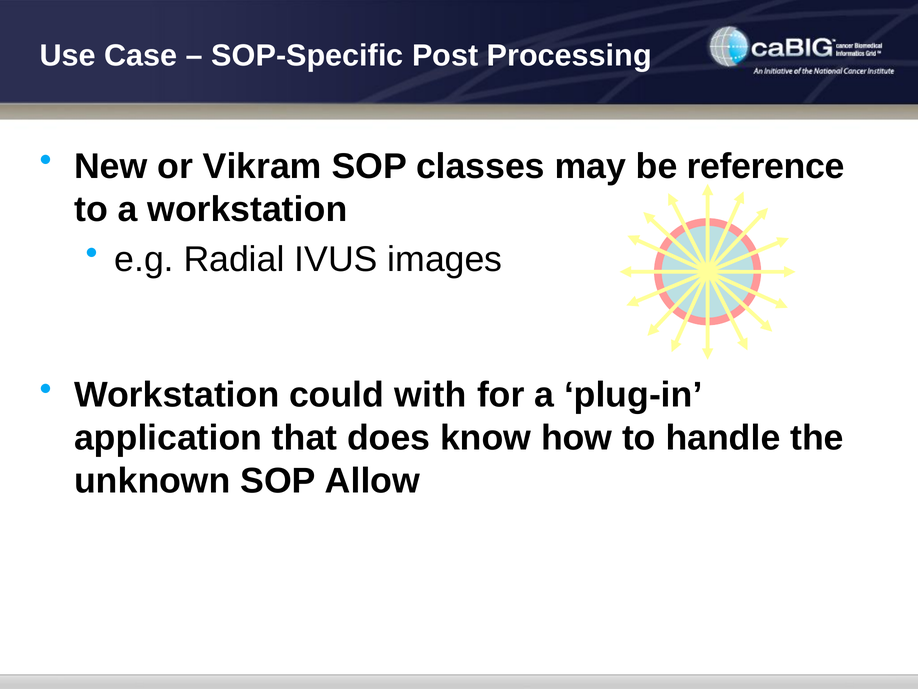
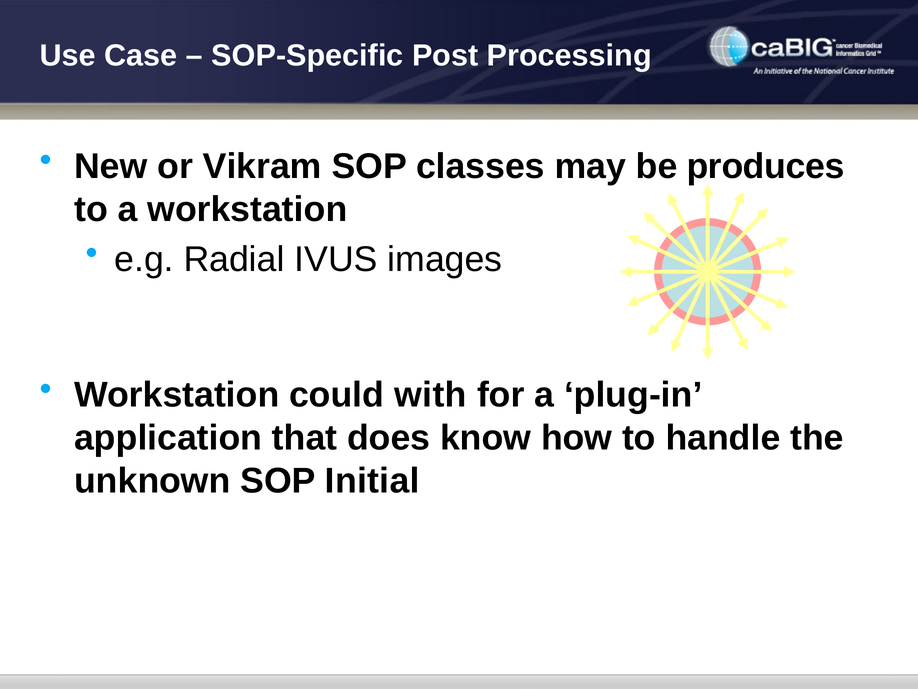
reference: reference -> produces
Allow: Allow -> Initial
